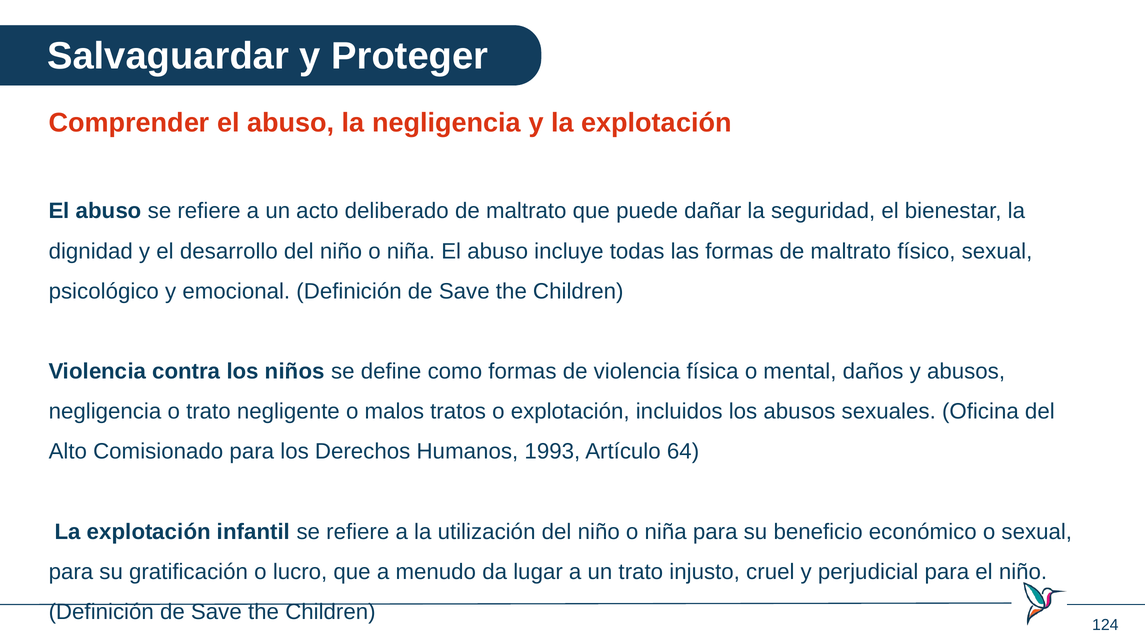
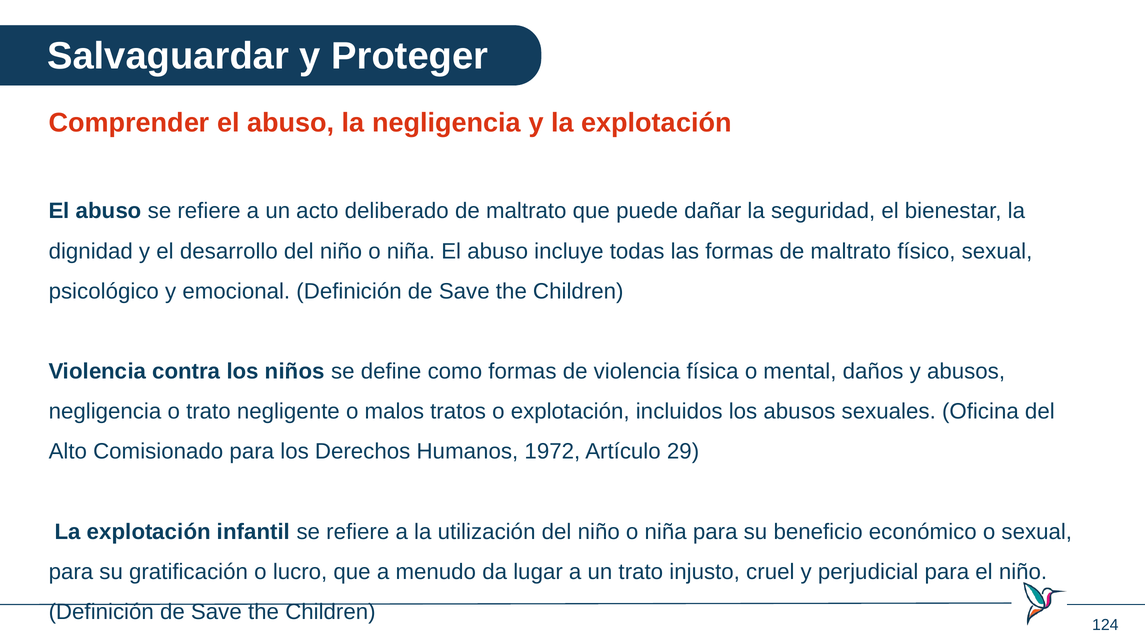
1993: 1993 -> 1972
64: 64 -> 29
